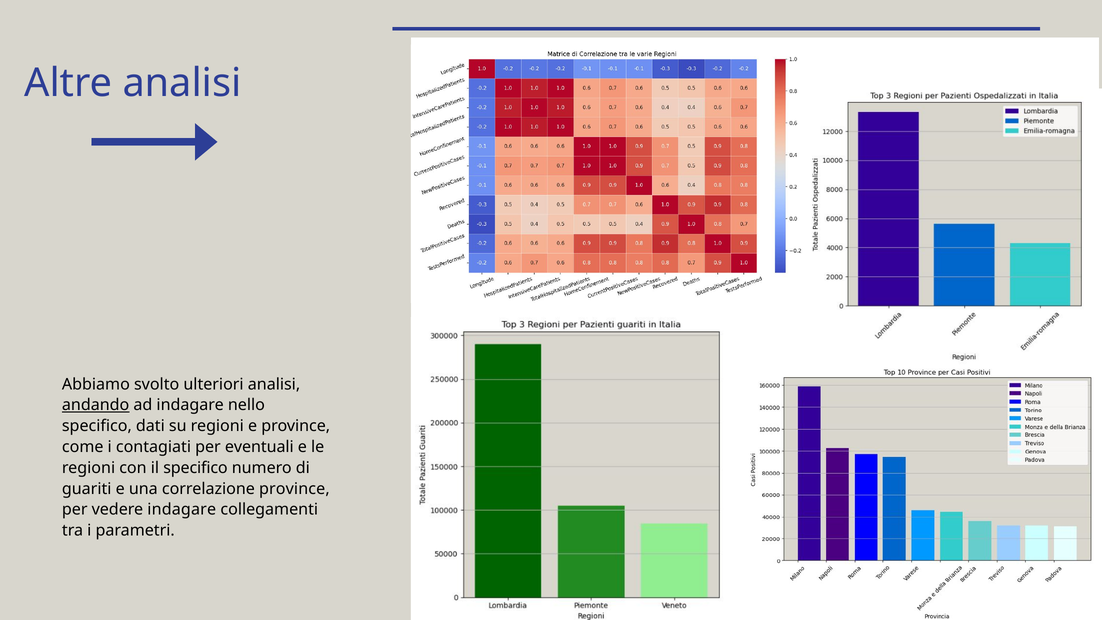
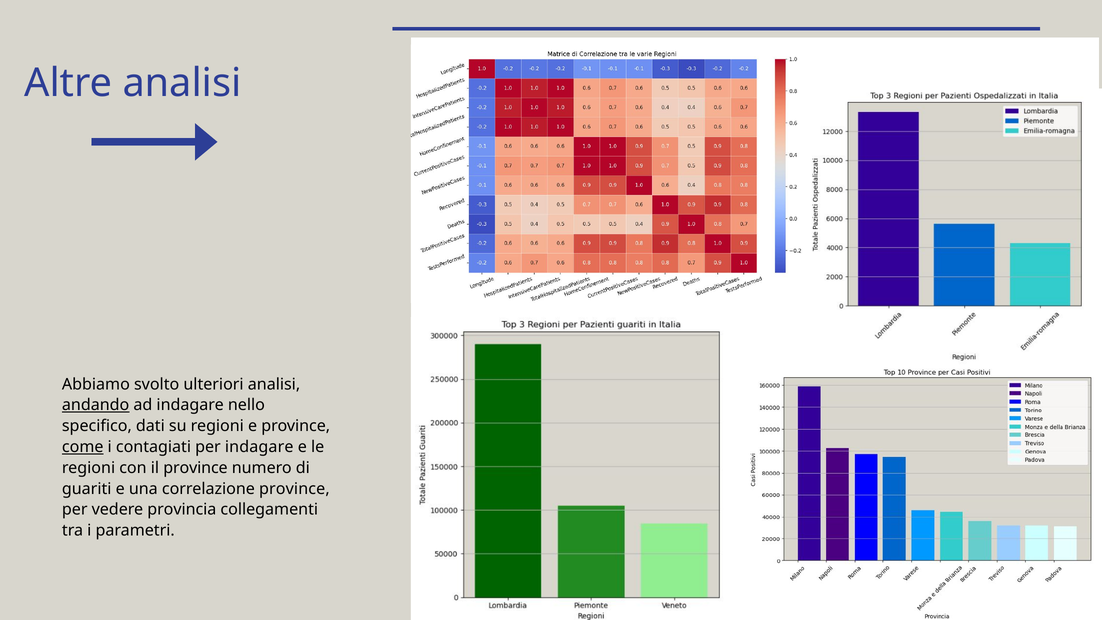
come underline: none -> present
per eventuali: eventuali -> indagare
il specifico: specifico -> province
vedere indagare: indagare -> provincia
